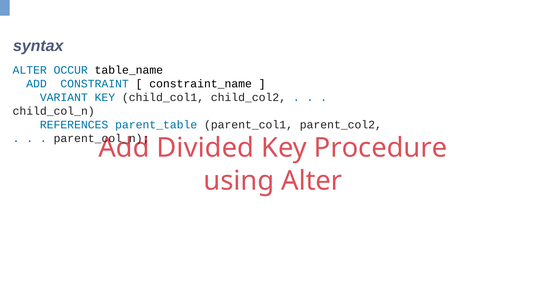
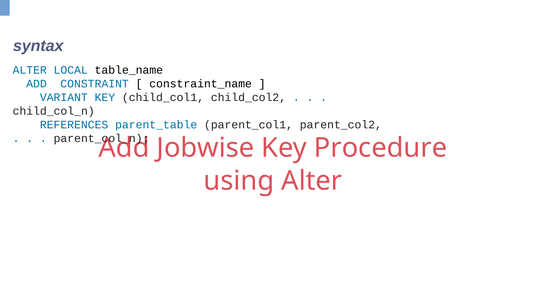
OCCUR: OCCUR -> LOCAL
Divided: Divided -> Jobwise
